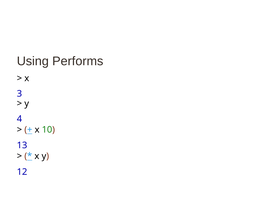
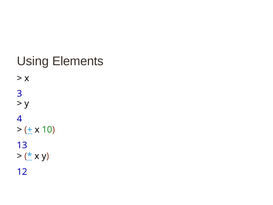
Performs: Performs -> Elements
